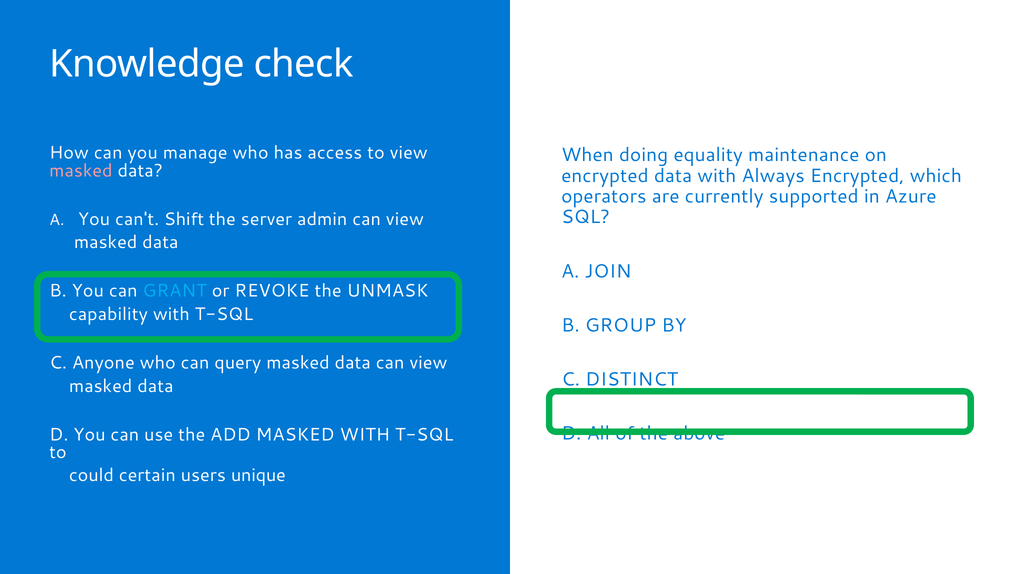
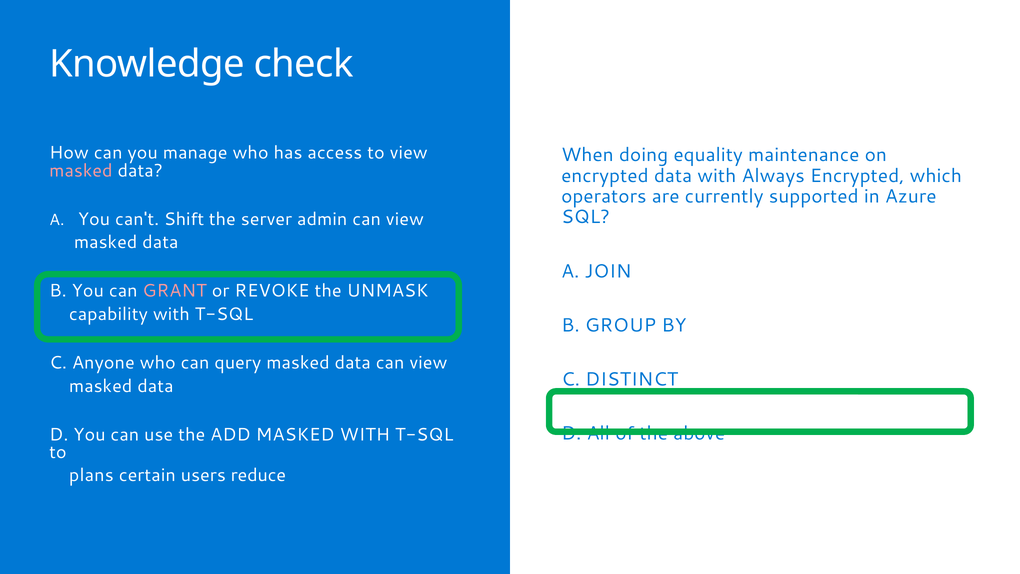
GRANT colour: light blue -> pink
could: could -> plans
unique: unique -> reduce
